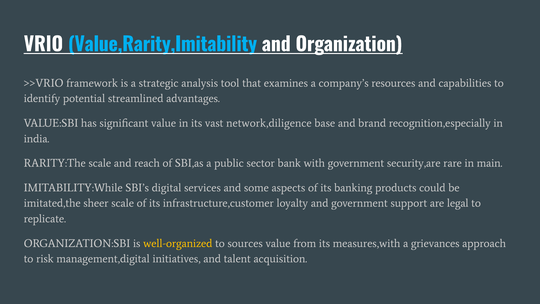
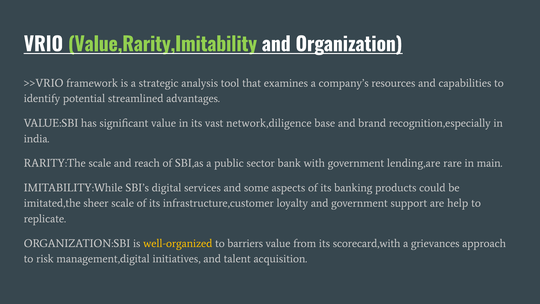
Value,Rarity,Imitability colour: light blue -> light green
security,are: security,are -> lending,are
legal: legal -> help
sources: sources -> barriers
measures,with: measures,with -> scorecard,with
